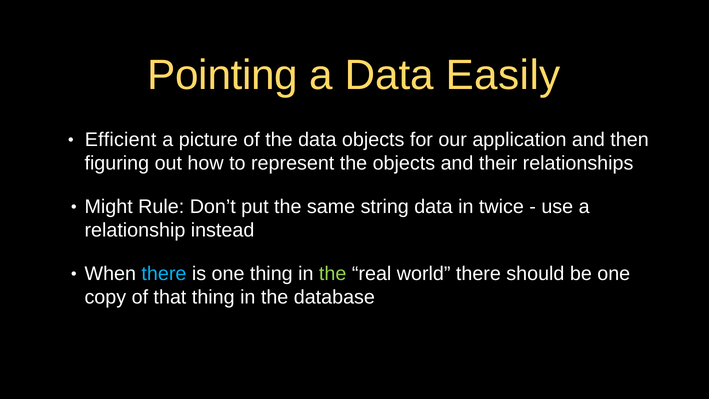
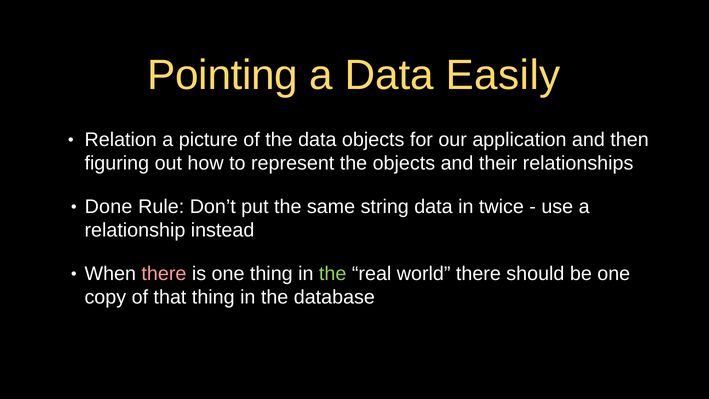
Efficient: Efficient -> Relation
Might: Might -> Done
there at (164, 274) colour: light blue -> pink
